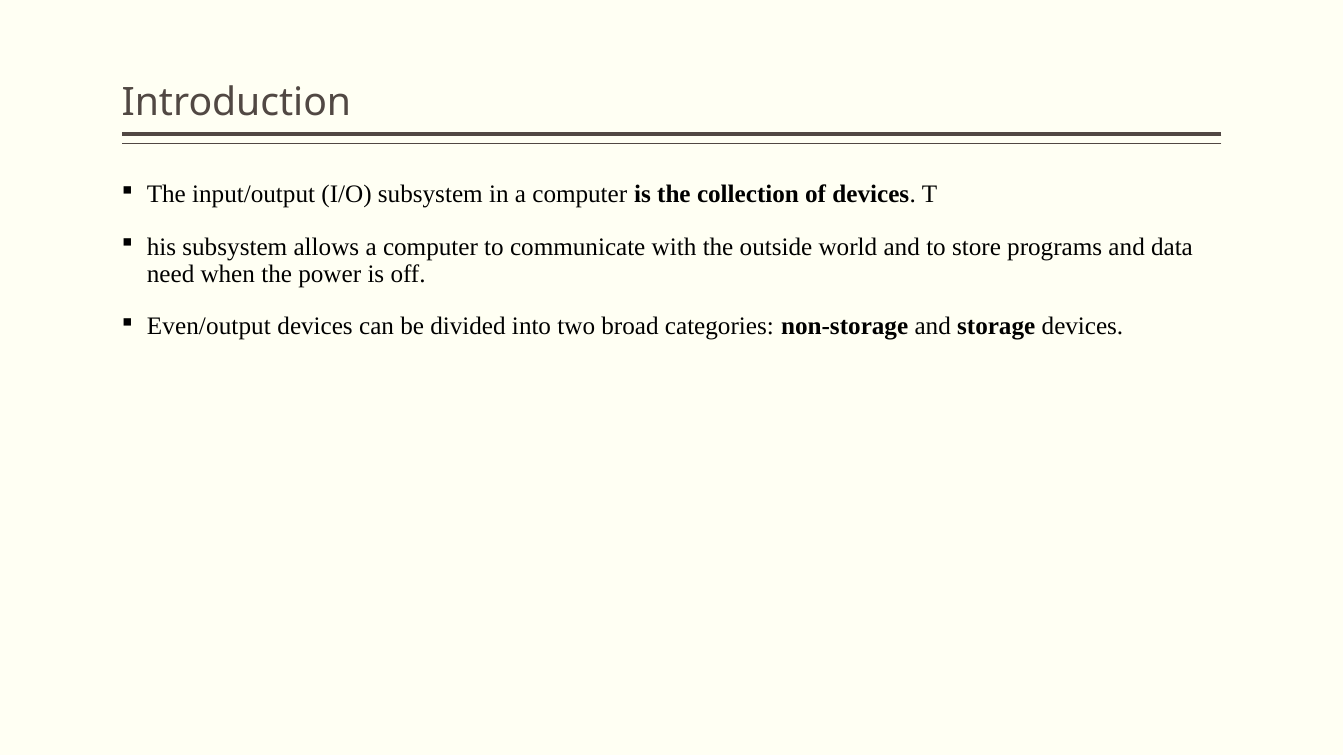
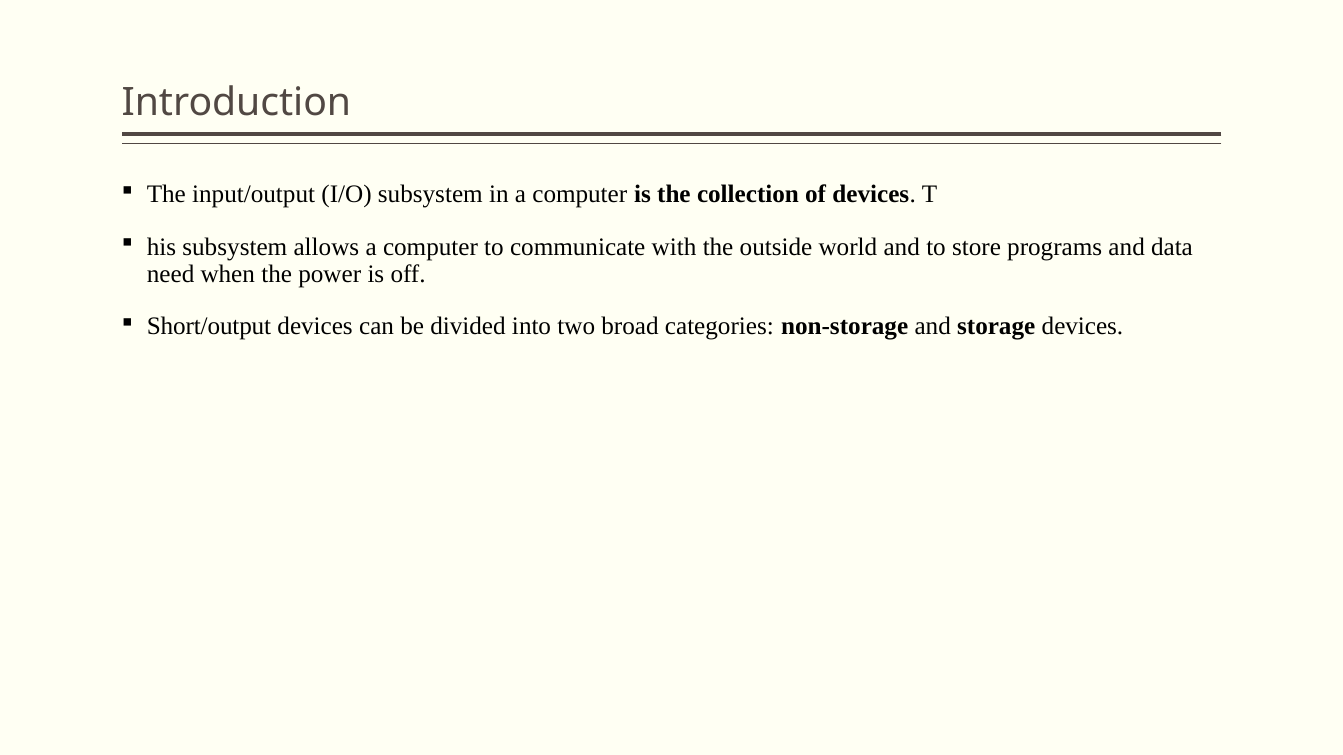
Even/output: Even/output -> Short/output
